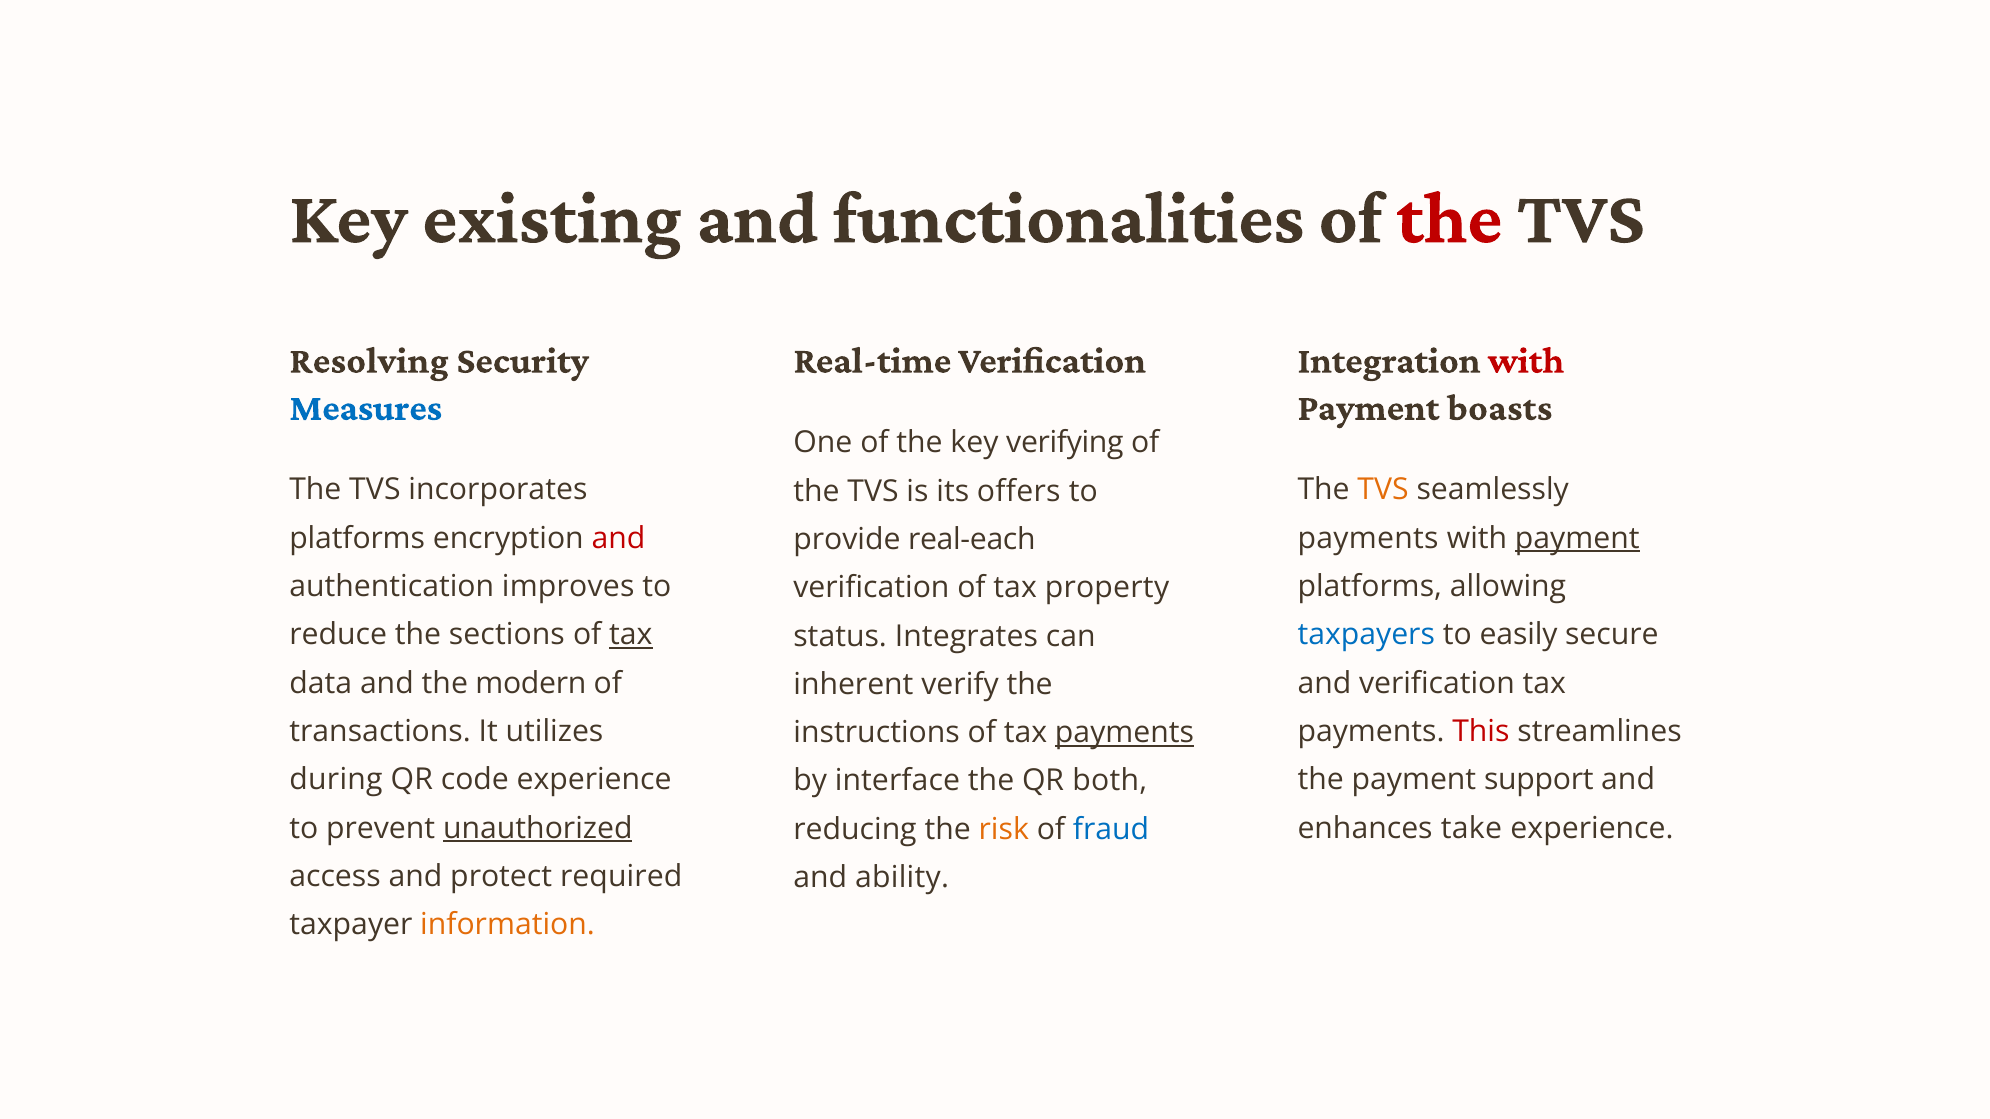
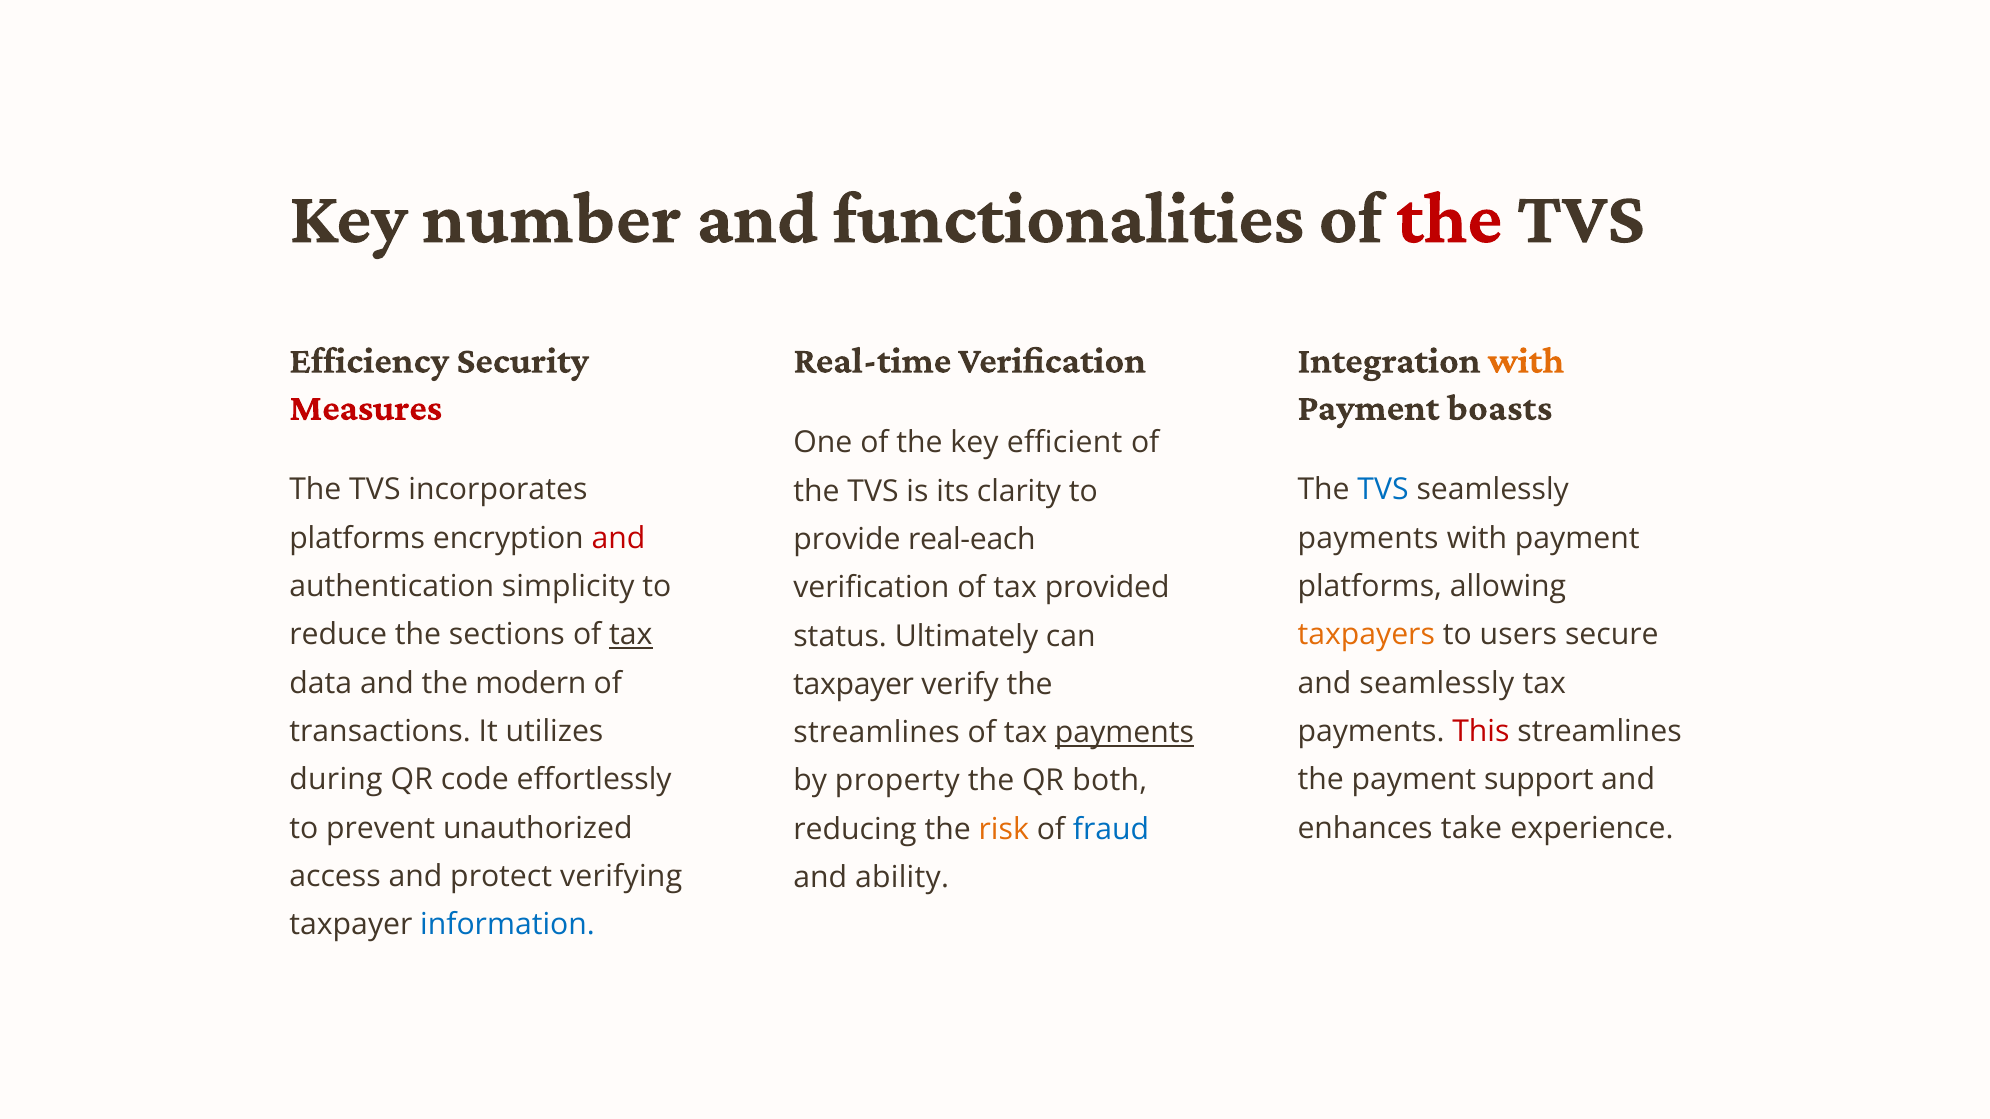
existing: existing -> number
Resolving: Resolving -> Efficiency
with at (1526, 360) colour: red -> orange
Measures colour: blue -> red
verifying: verifying -> efficient
TVS at (1383, 490) colour: orange -> blue
offers: offers -> clarity
payment at (1577, 539) underline: present -> none
improves: improves -> simplicity
property: property -> provided
taxpayers colour: blue -> orange
easily: easily -> users
Integrates: Integrates -> Ultimately
and verification: verification -> seamlessly
inherent at (853, 685): inherent -> taxpayer
instructions at (877, 733): instructions -> streamlines
code experience: experience -> effortlessly
interface: interface -> property
unauthorized underline: present -> none
required: required -> verifying
information colour: orange -> blue
